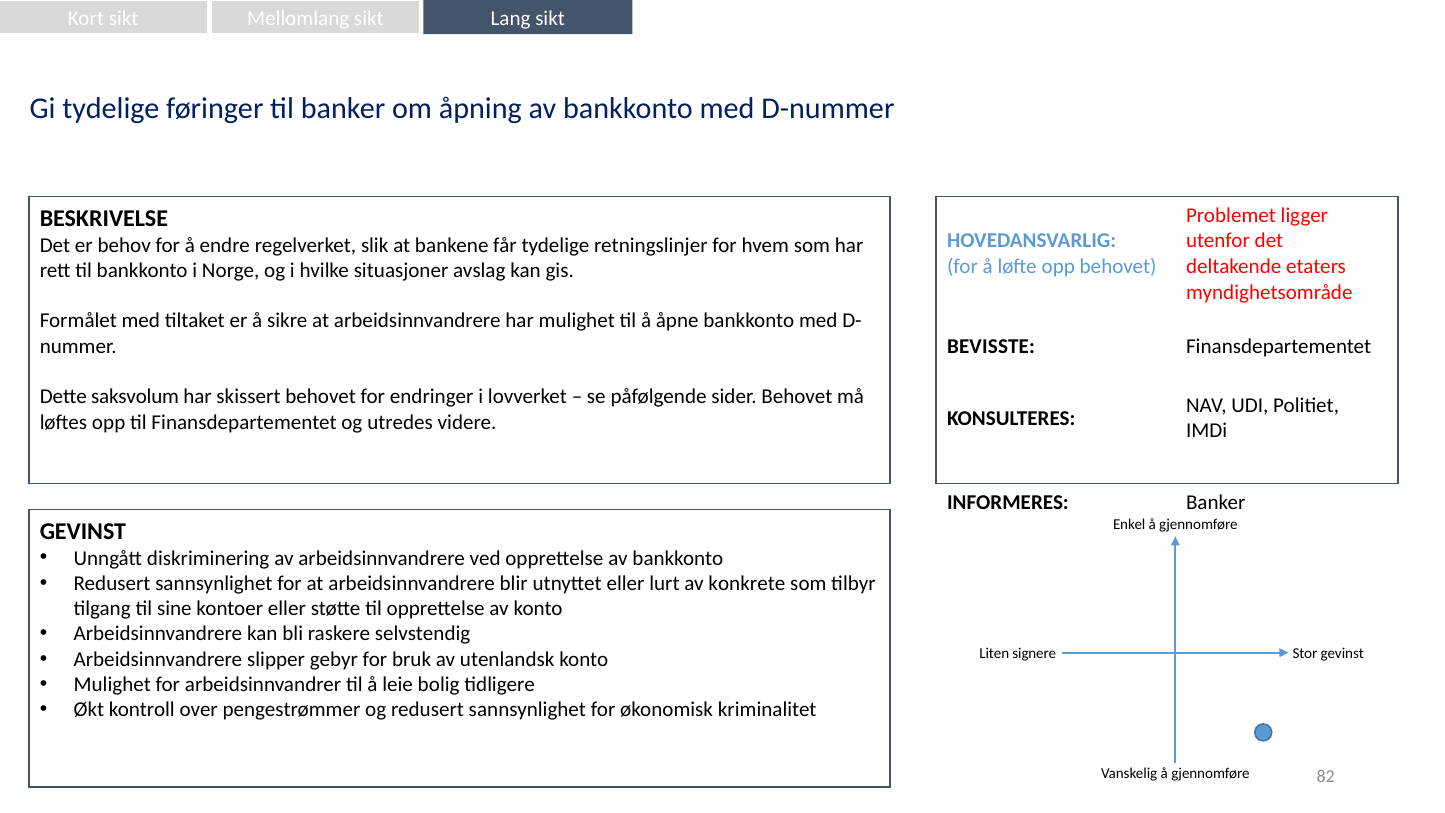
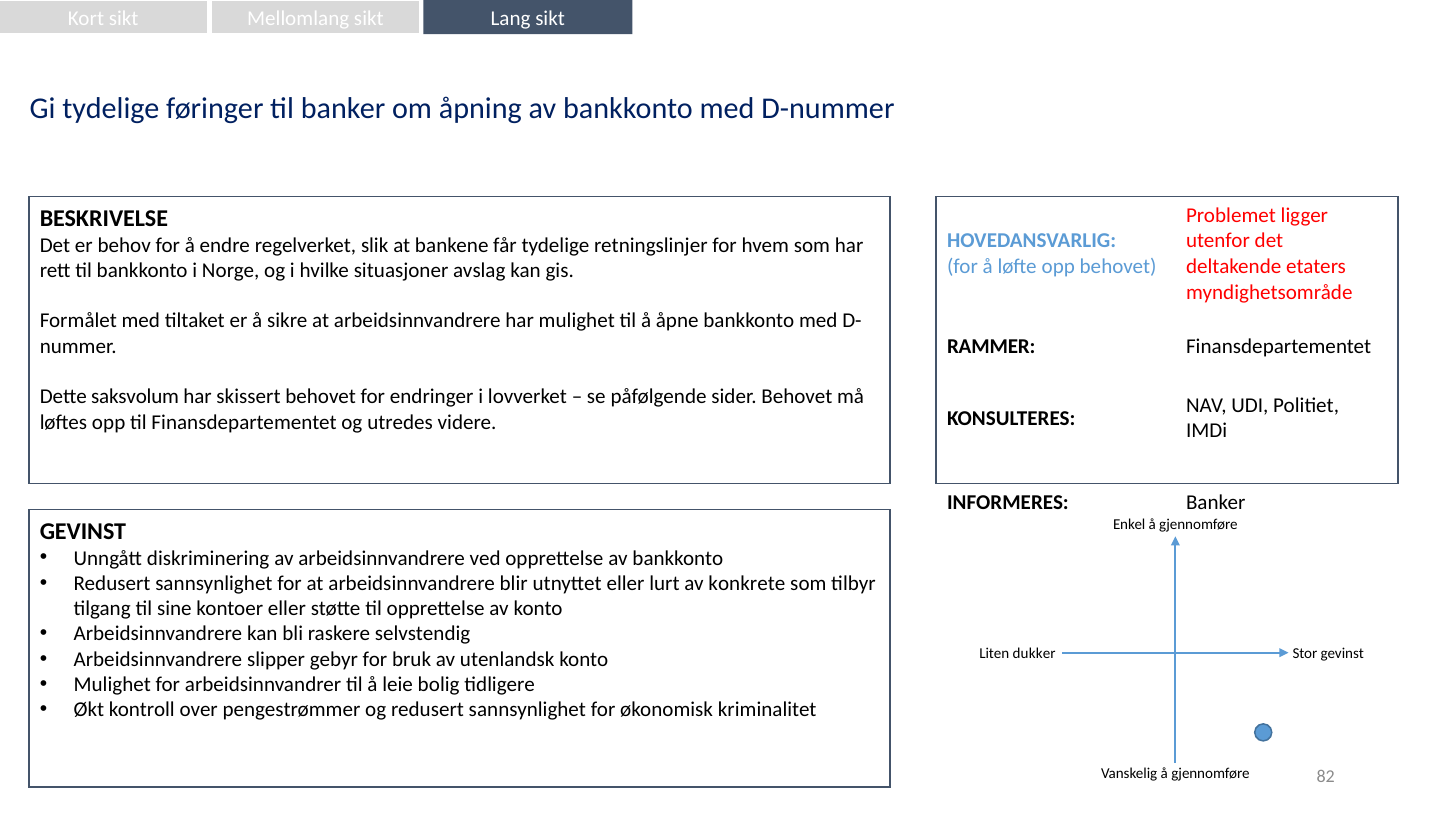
BEVISSTE: BEVISSTE -> RAMMER
signere: signere -> dukker
